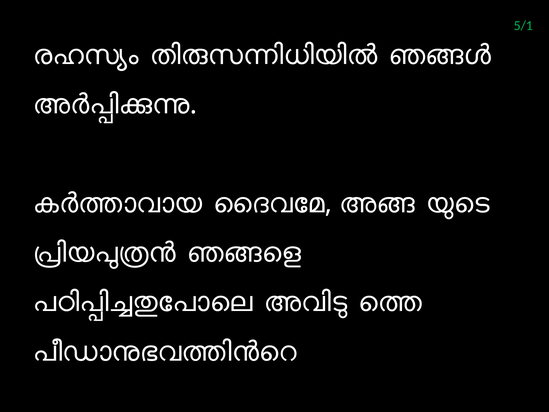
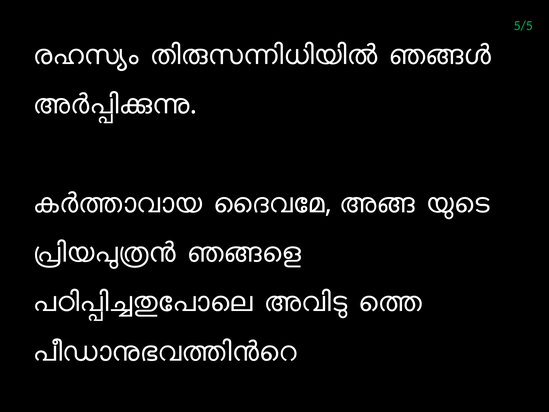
5/1: 5/1 -> 5/5
